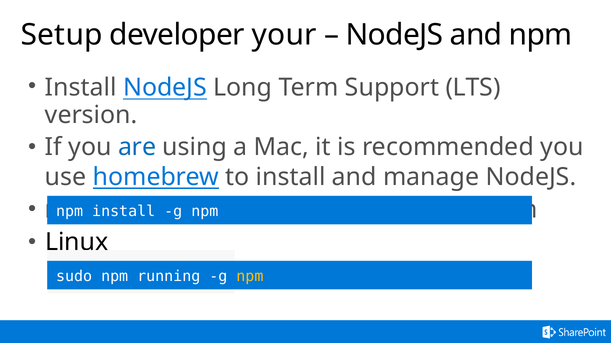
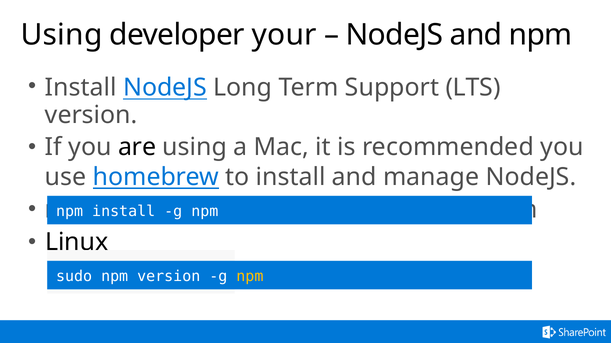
Setup at (62, 35): Setup -> Using
are at (137, 147) colour: blue -> black
npm running: running -> version
